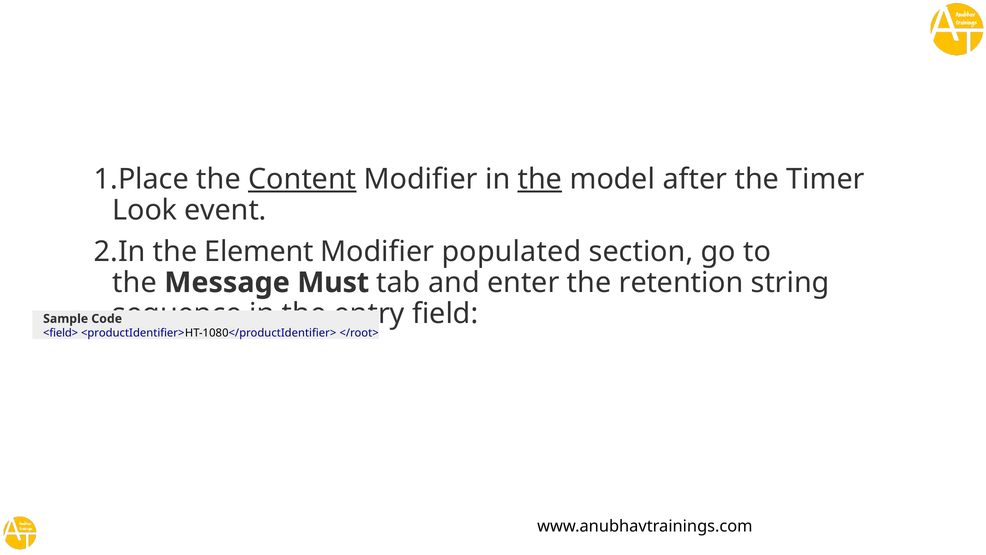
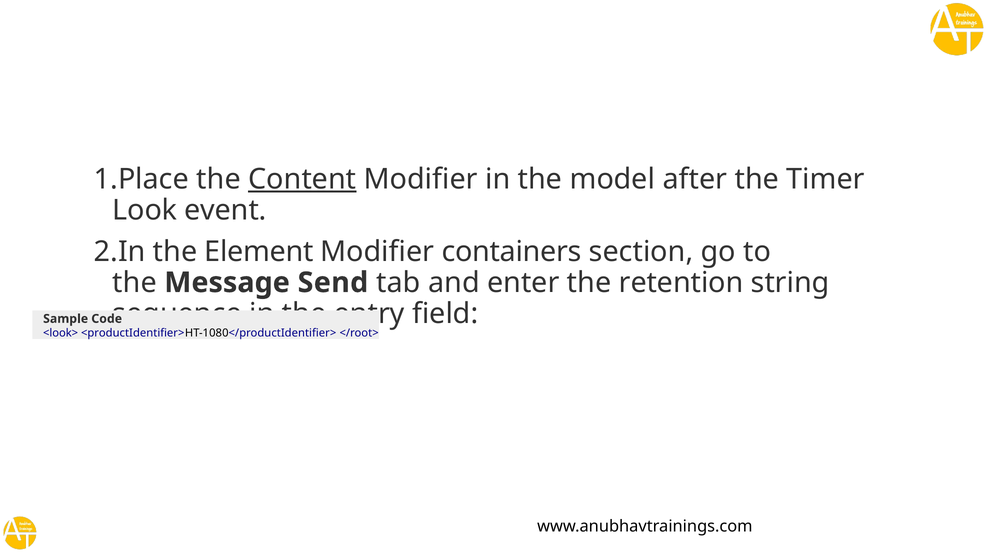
the at (540, 179) underline: present -> none
populated: populated -> containers
Must: Must -> Send
<field>: <field> -> <look>
